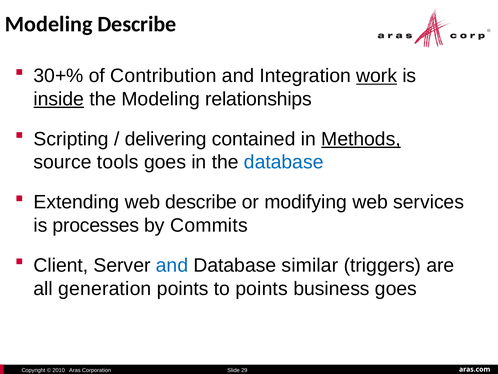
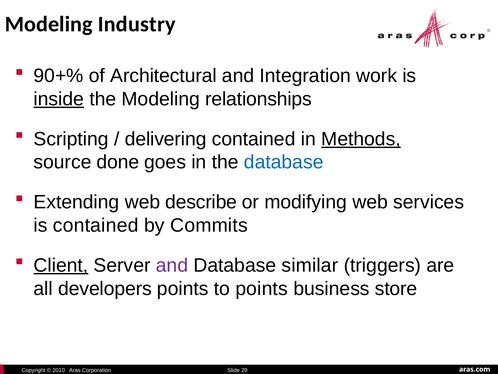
Modeling Describe: Describe -> Industry
30+%: 30+% -> 90+%
Contribution: Contribution -> Architectural
work underline: present -> none
tools: tools -> done
is processes: processes -> contained
Client underline: none -> present
and at (172, 265) colour: blue -> purple
generation: generation -> developers
business goes: goes -> store
